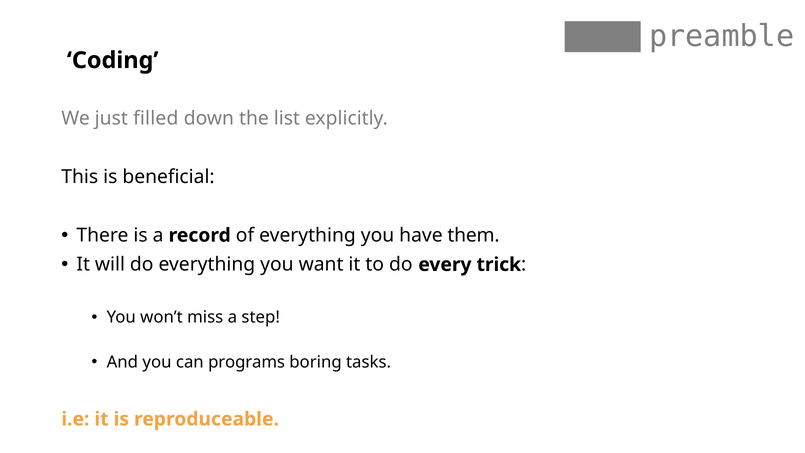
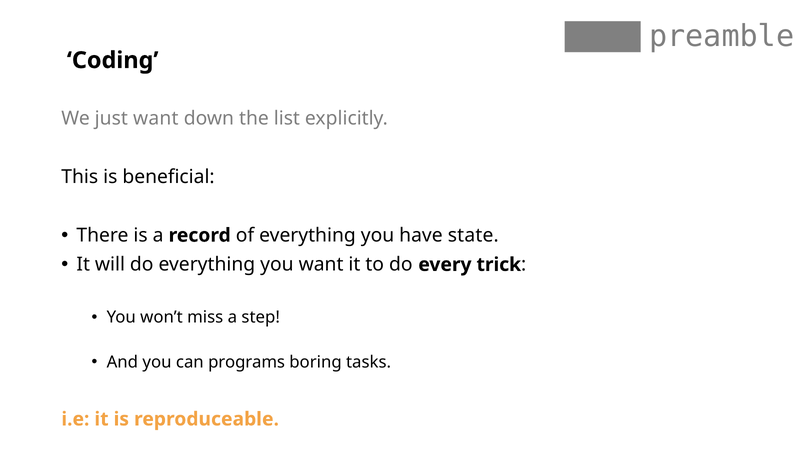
just filled: filled -> want
them: them -> state
